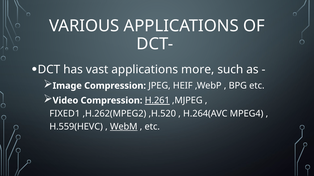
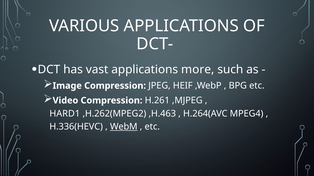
H.261 underline: present -> none
FIXED1: FIXED1 -> HARD1
,H.520: ,H.520 -> ,H.463
H.559(HEVC: H.559(HEVC -> H.336(HEVC
